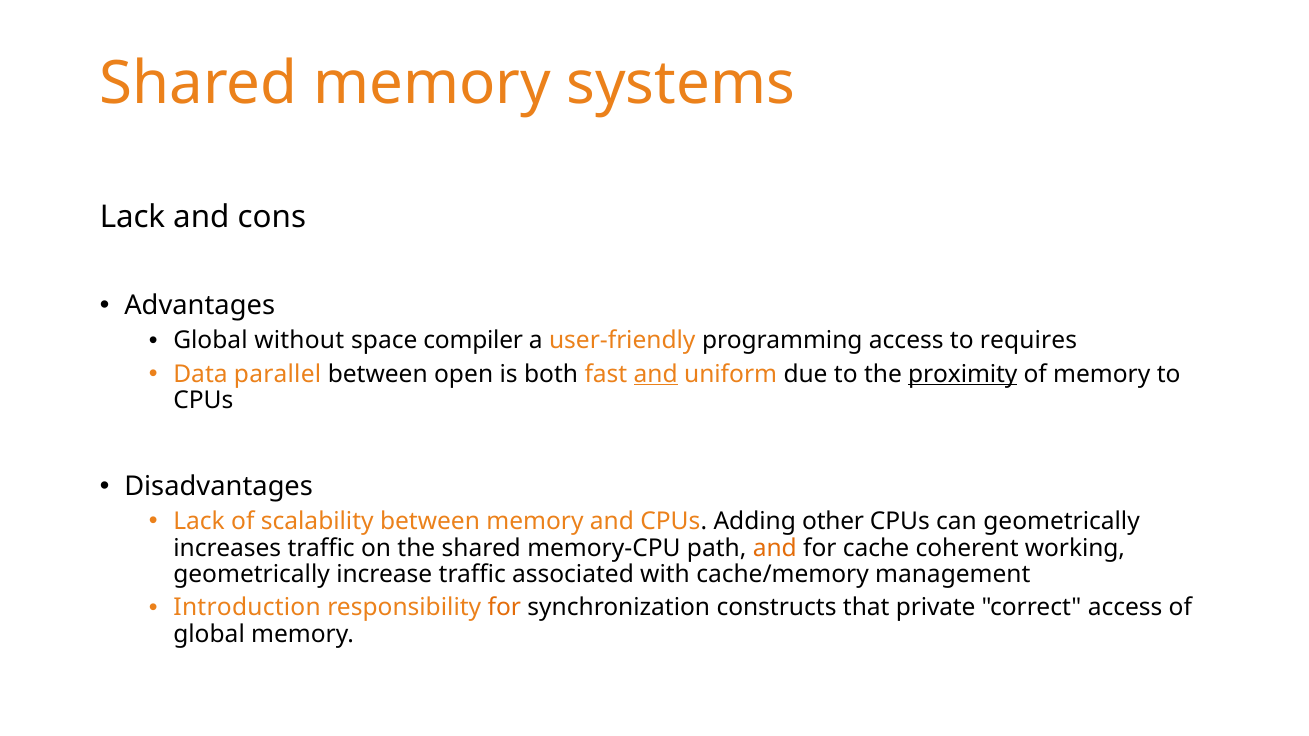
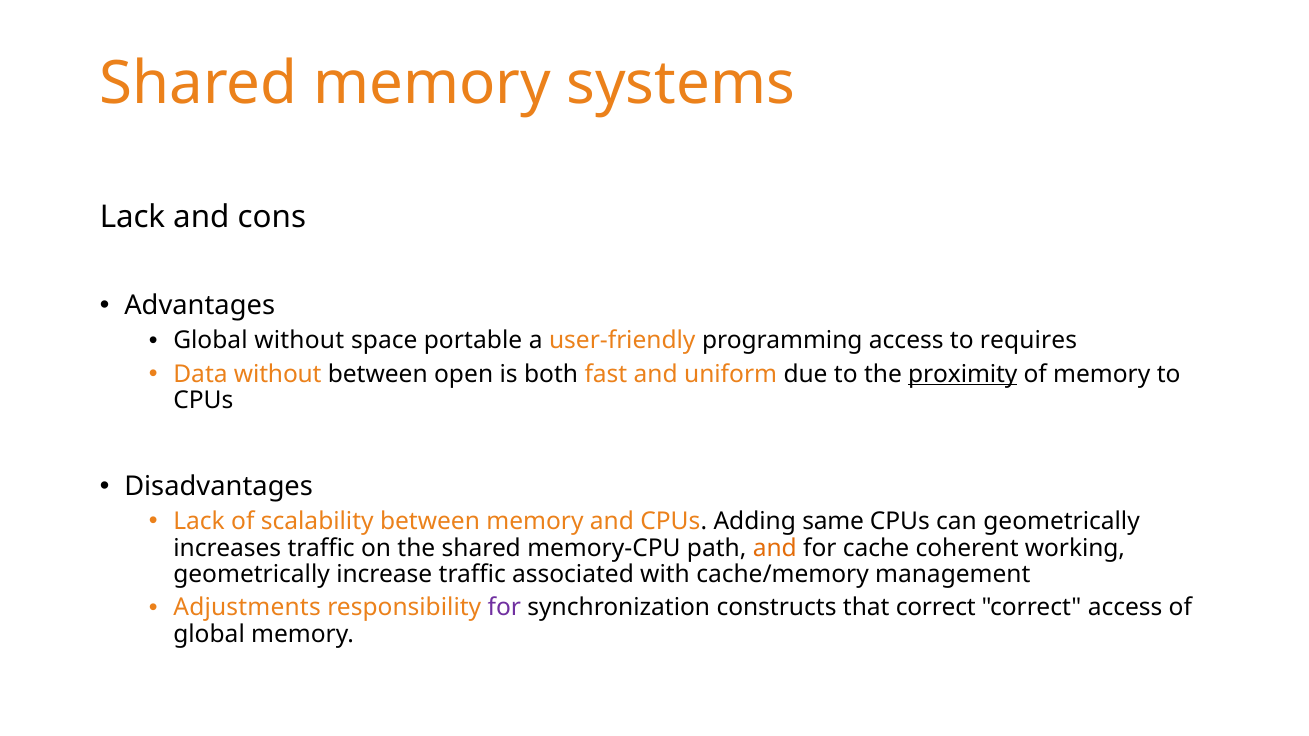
compiler: compiler -> portable
Data parallel: parallel -> without
and at (656, 374) underline: present -> none
other: other -> same
Introduction: Introduction -> Adjustments
for at (504, 608) colour: orange -> purple
that private: private -> correct
